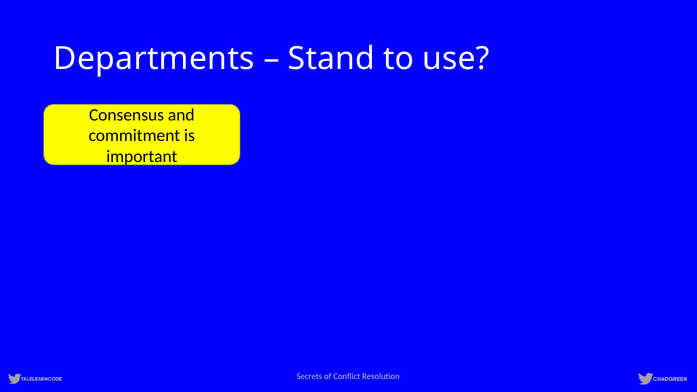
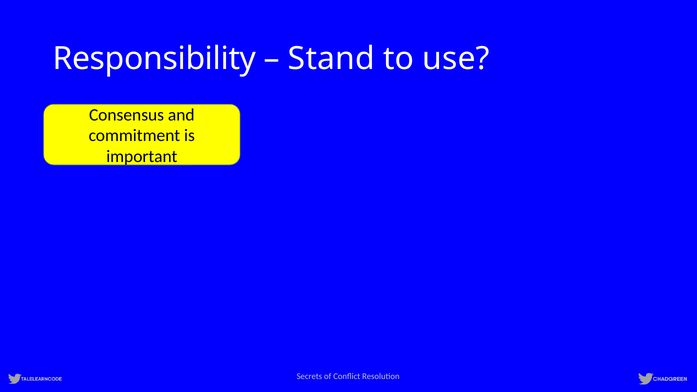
Departments: Departments -> Responsibility
